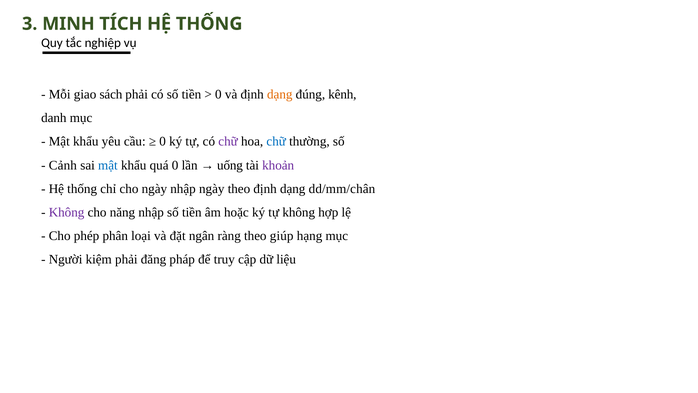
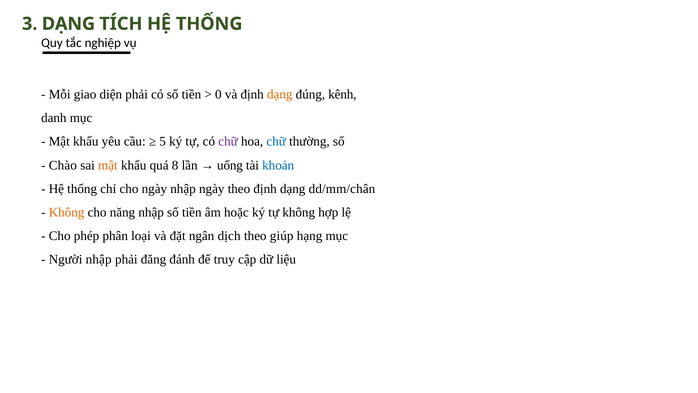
3 MINH: MINH -> DẠNG
sách: sách -> diện
0 at (163, 142): 0 -> 5
Cảnh: Cảnh -> Chào
mật at (108, 165) colour: blue -> orange
quá 0: 0 -> 8
khoản colour: purple -> blue
Không at (67, 212) colour: purple -> orange
ràng: ràng -> dịch
Người kiệm: kiệm -> nhập
pháp: pháp -> đánh
